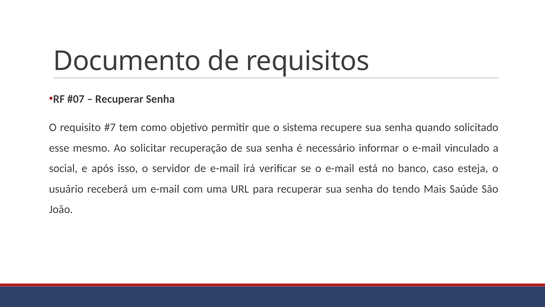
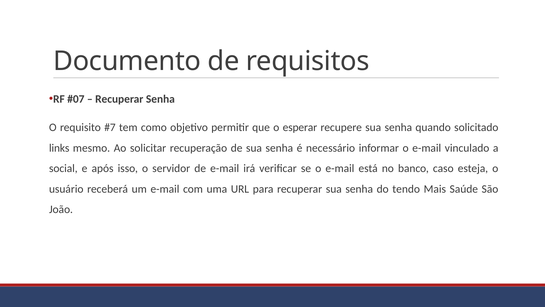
sistema: sistema -> esperar
esse: esse -> links
